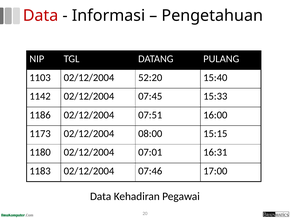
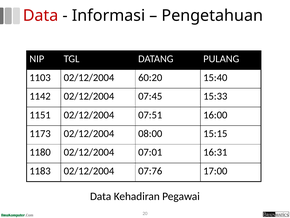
52:20: 52:20 -> 60:20
1186: 1186 -> 1151
07:46: 07:46 -> 07:76
